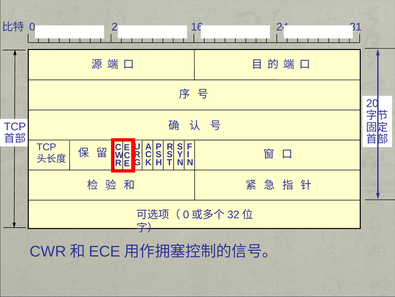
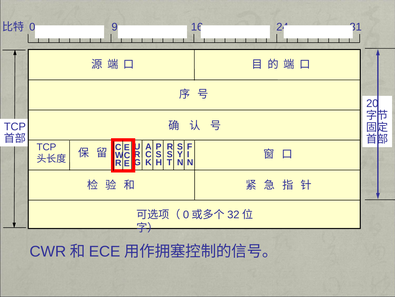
2: 2 -> 9
